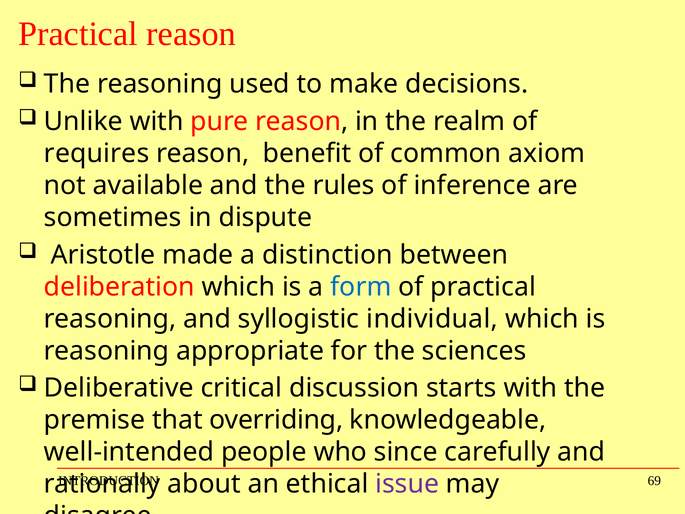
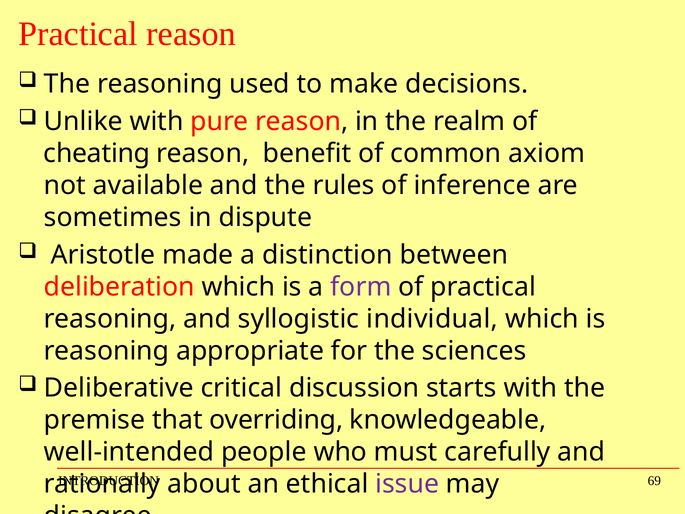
requires: requires -> cheating
form colour: blue -> purple
since: since -> must
